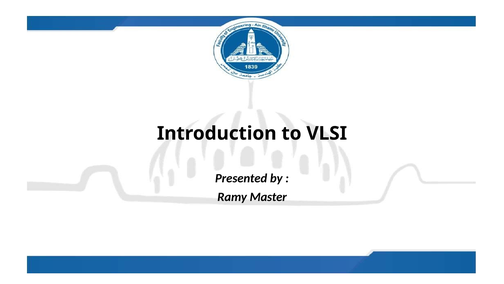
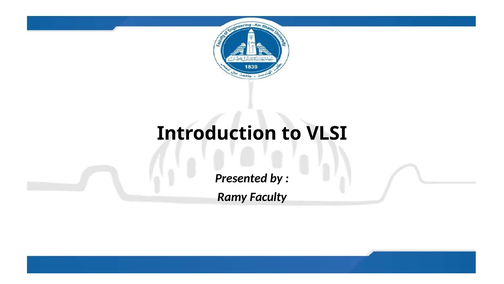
Master: Master -> Faculty
